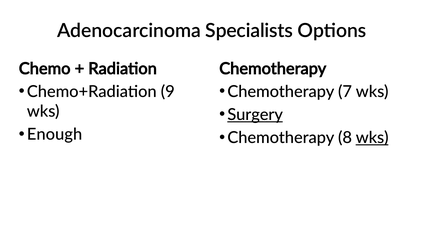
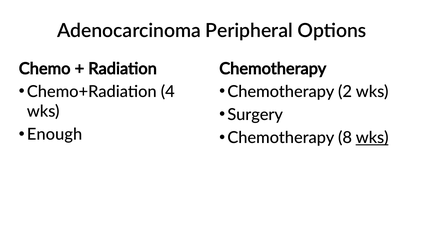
Specialists: Specialists -> Peripheral
9: 9 -> 4
7: 7 -> 2
Surgery underline: present -> none
